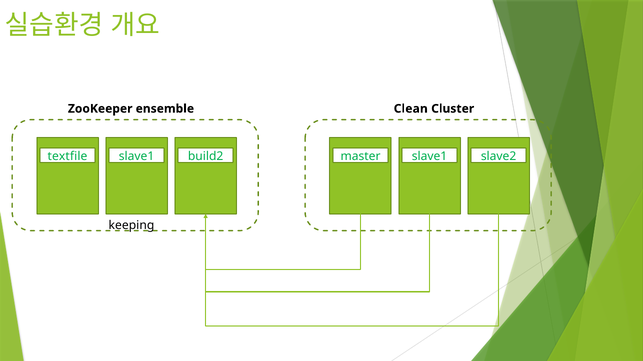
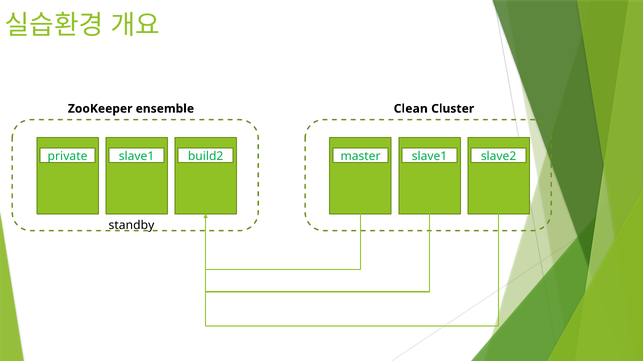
textfile: textfile -> private
keeping: keeping -> standby
